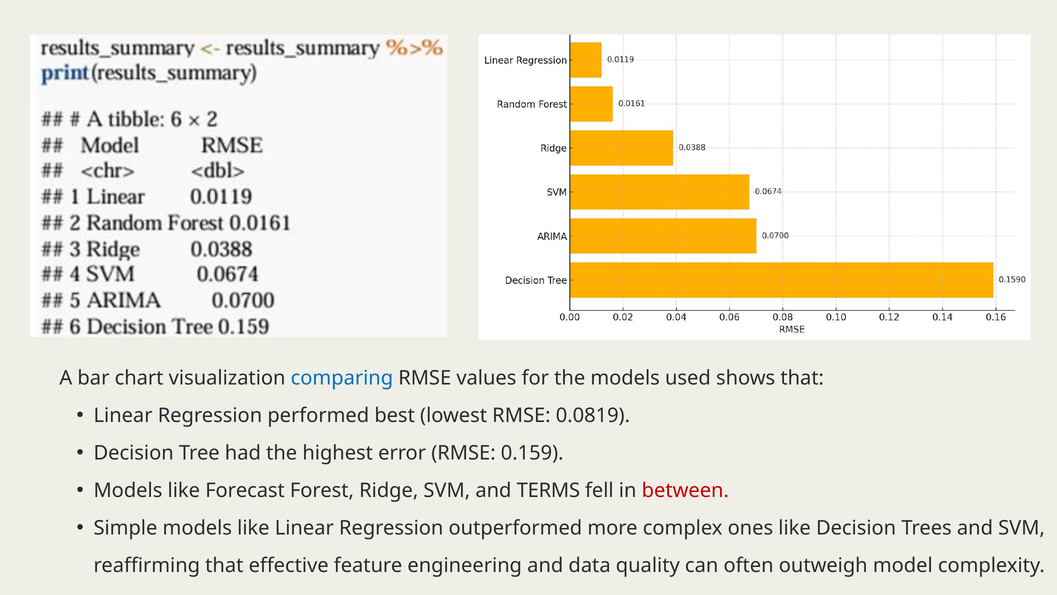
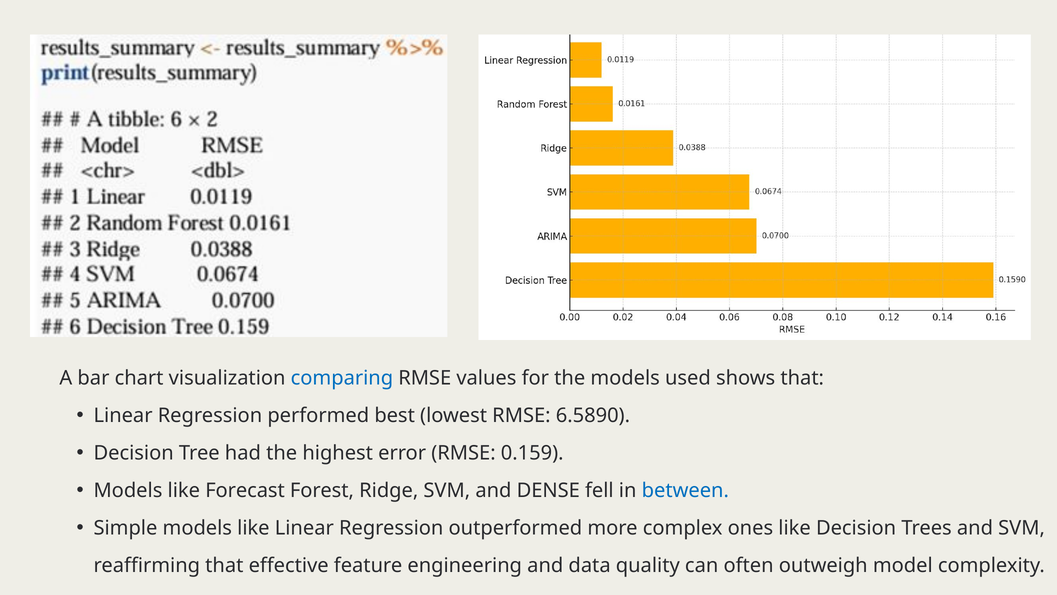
0.0819: 0.0819 -> 6.5890
TERMS: TERMS -> DENSE
between colour: red -> blue
